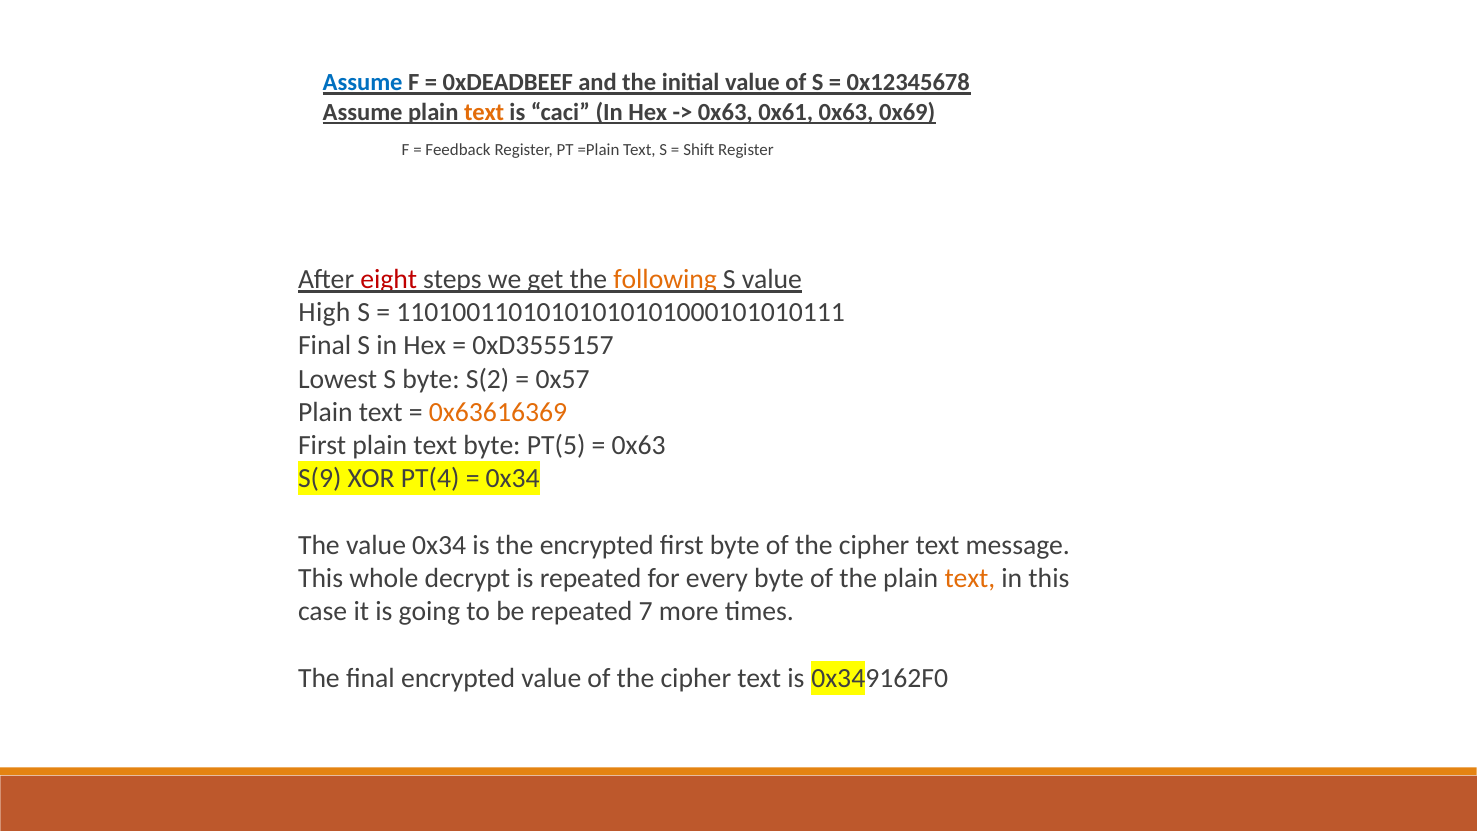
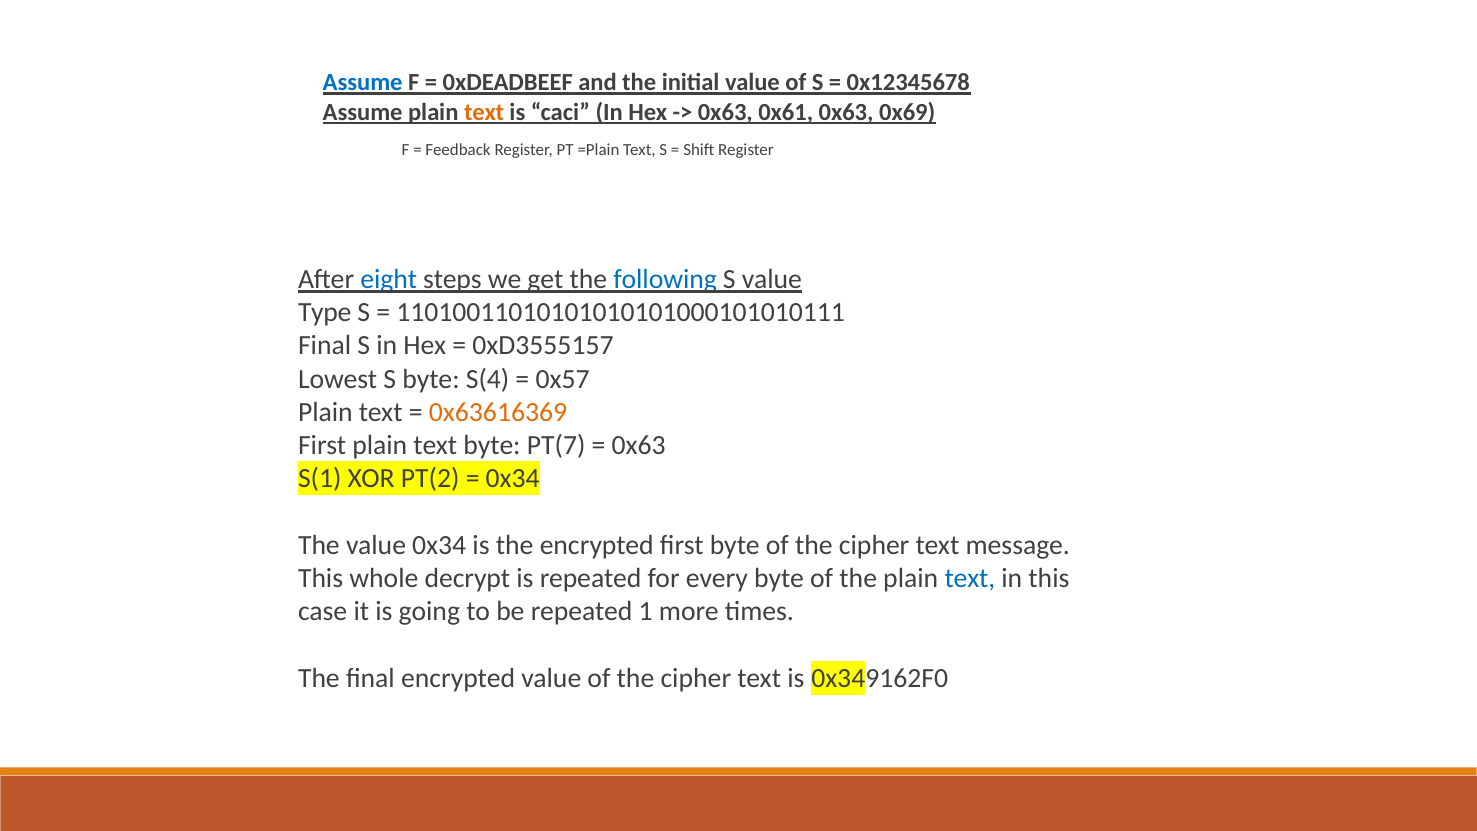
eight colour: red -> blue
following colour: orange -> blue
High: High -> Type
S(2: S(2 -> S(4
PT(5: PT(5 -> PT(7
S(9: S(9 -> S(1
PT(4: PT(4 -> PT(2
text at (970, 578) colour: orange -> blue
7: 7 -> 1
